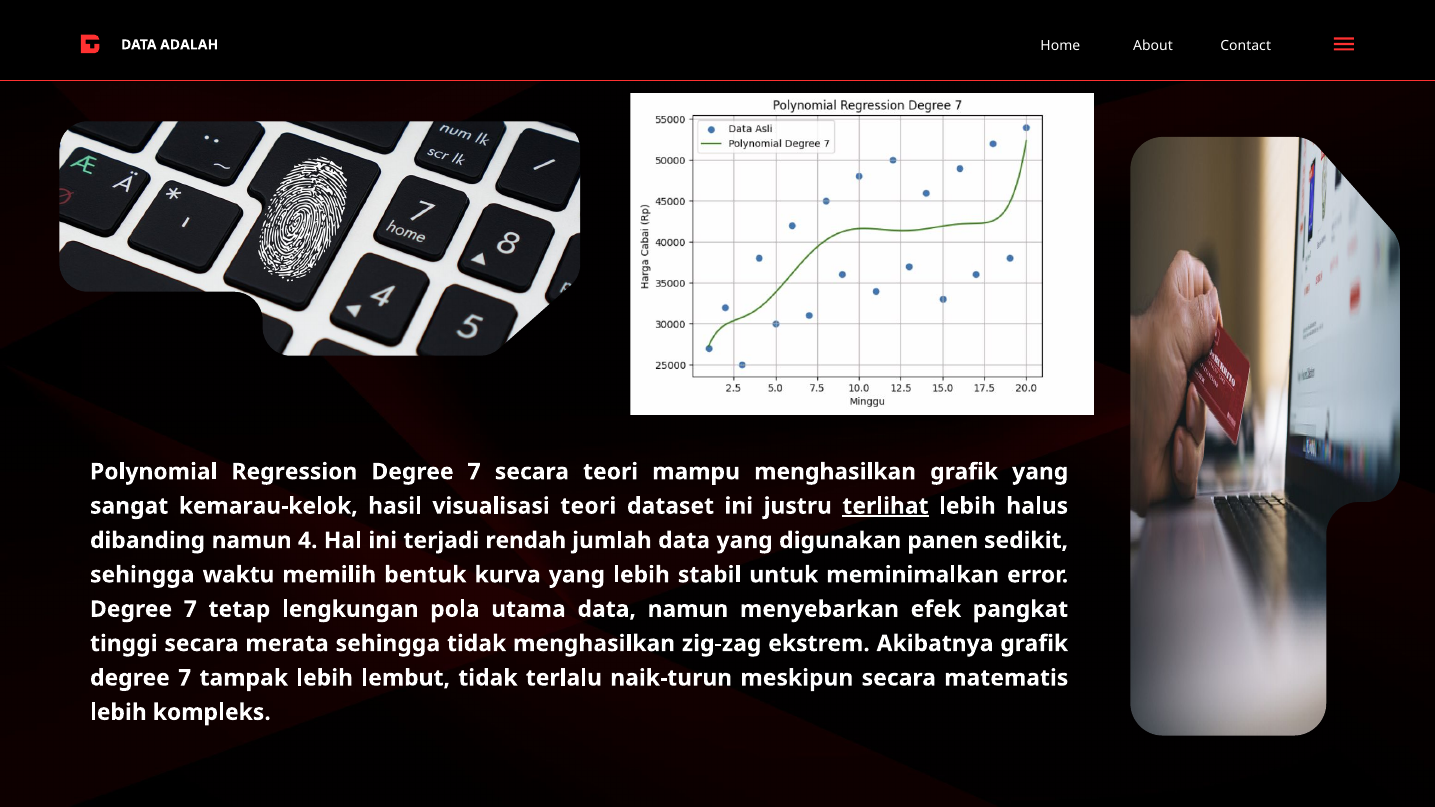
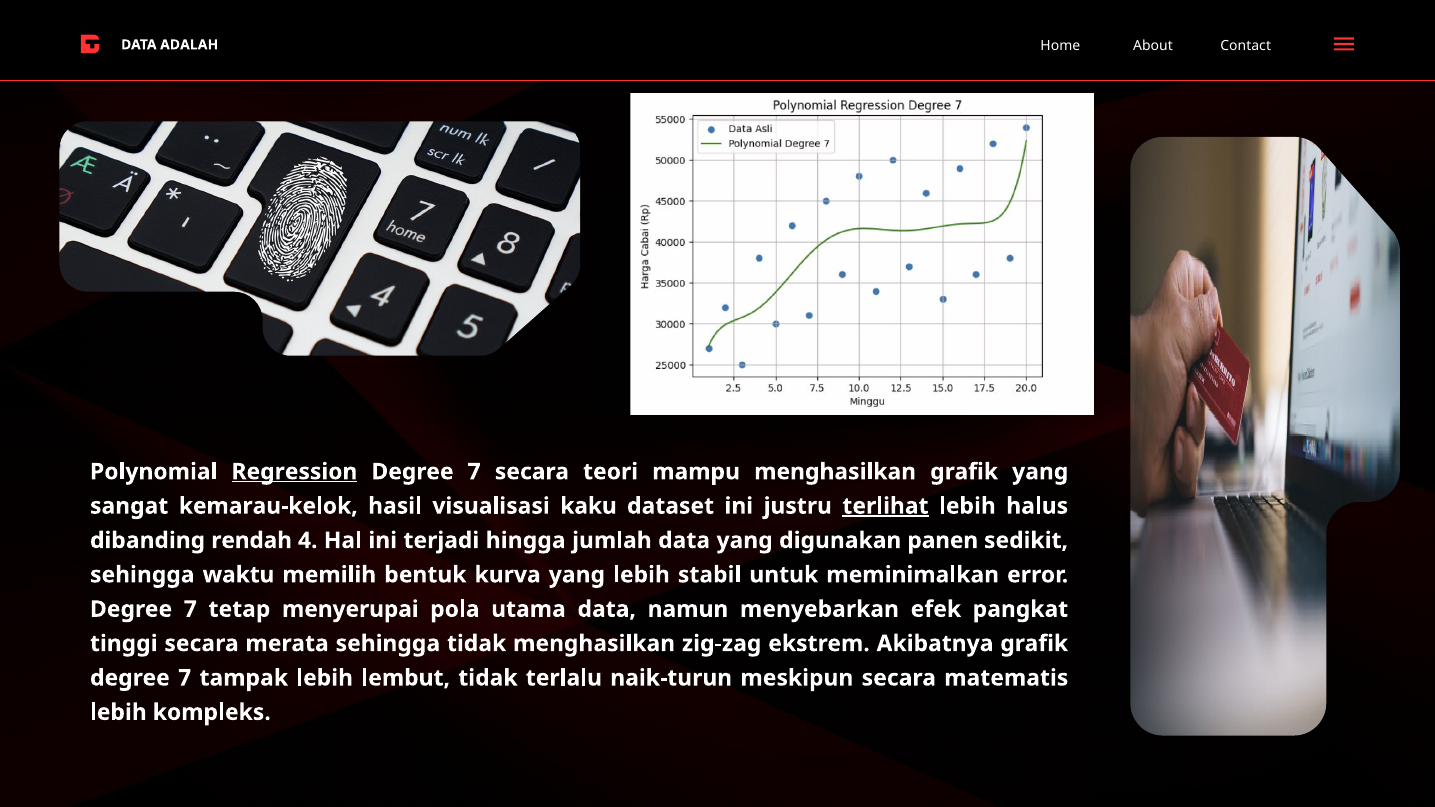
Regression underline: none -> present
visualisasi teori: teori -> kaku
dibanding namun: namun -> rendah
rendah: rendah -> hingga
lengkungan: lengkungan -> menyerupai
